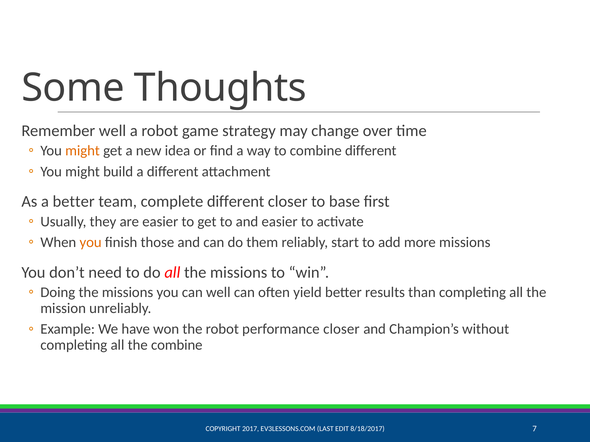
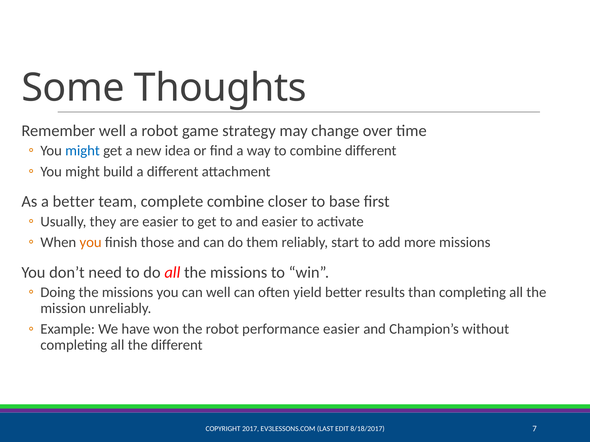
might at (83, 151) colour: orange -> blue
complete different: different -> combine
performance closer: closer -> easier
the combine: combine -> different
